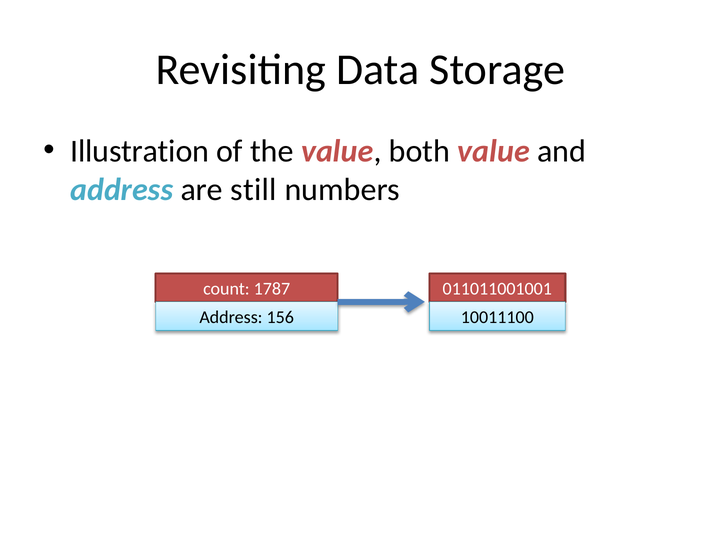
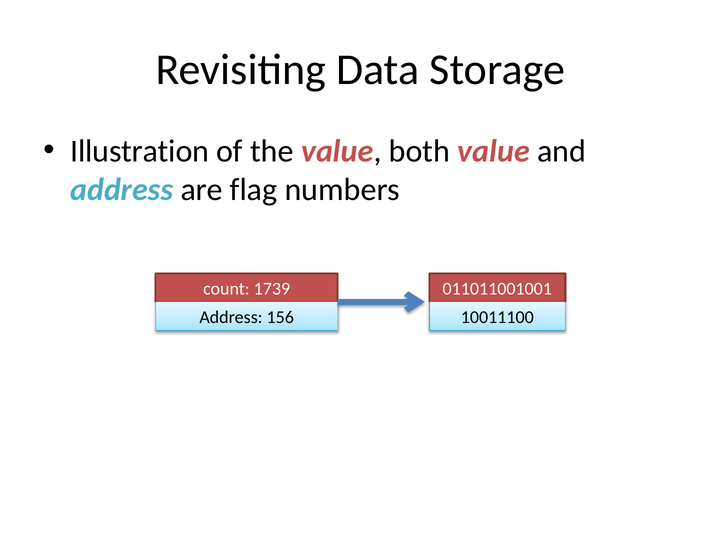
still: still -> flag
1787: 1787 -> 1739
